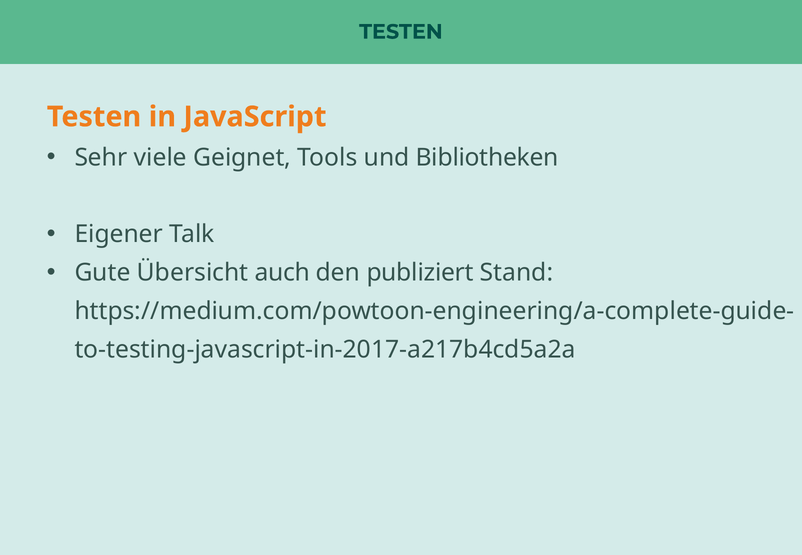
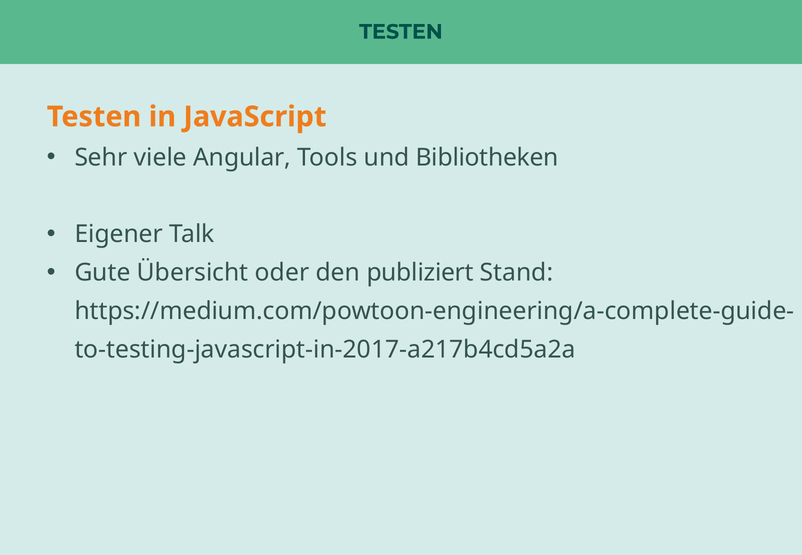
Geignet: Geignet -> Angular
auch: auch -> oder
